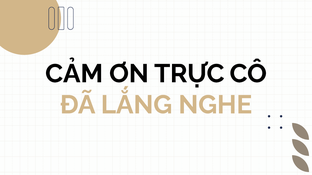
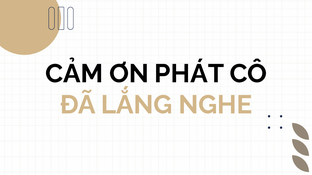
TRỰC: TRỰC -> PHÁT
